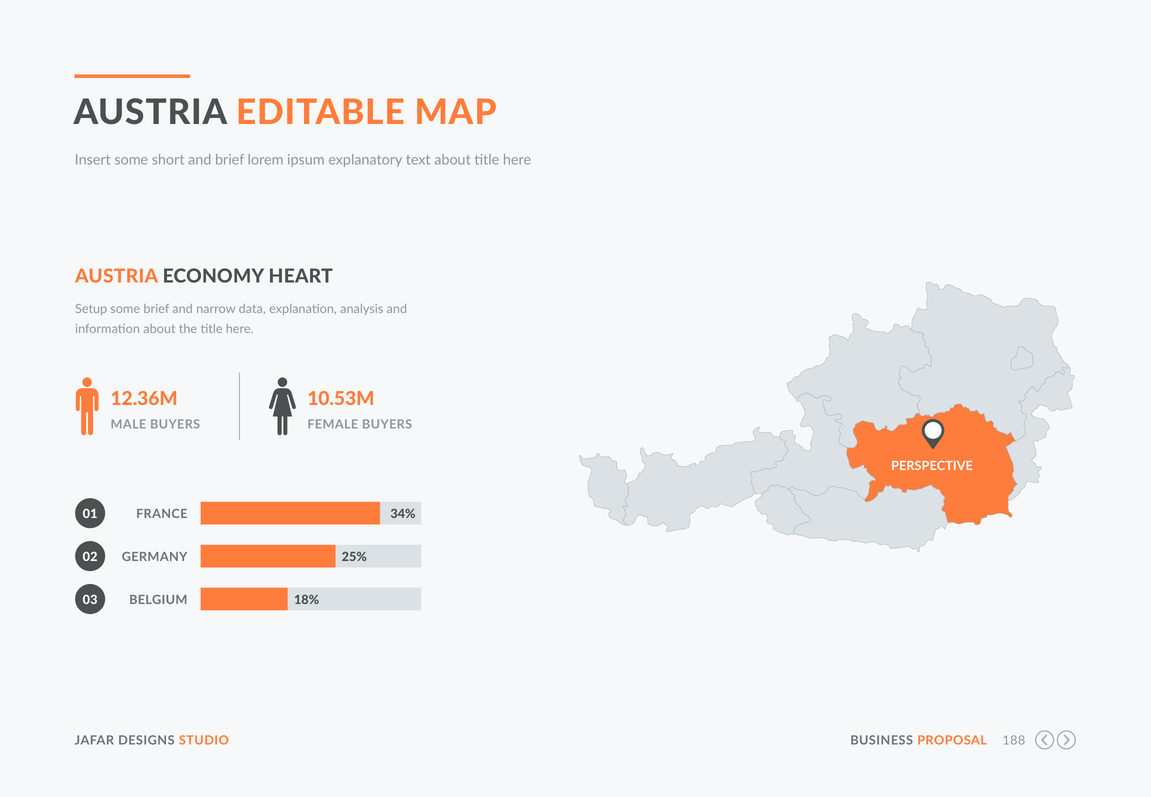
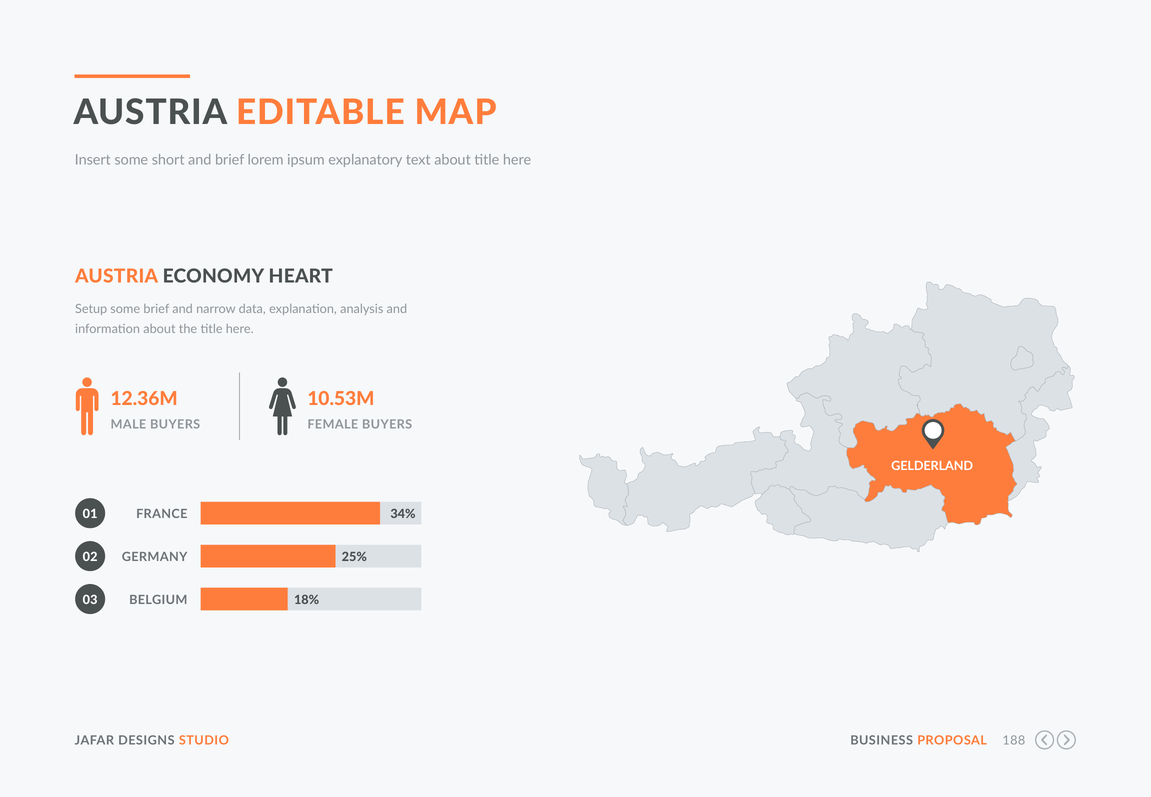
PERSPECTIVE: PERSPECTIVE -> GELDERLAND
